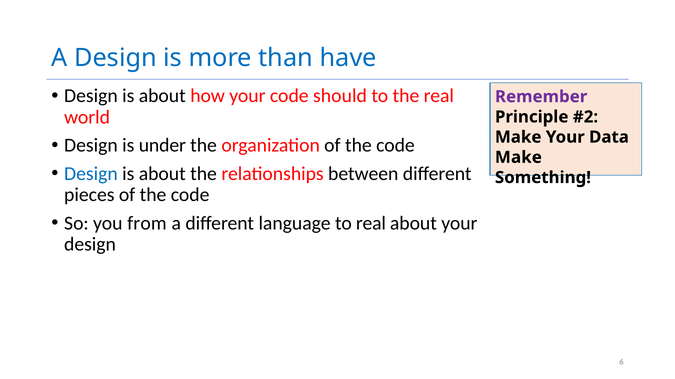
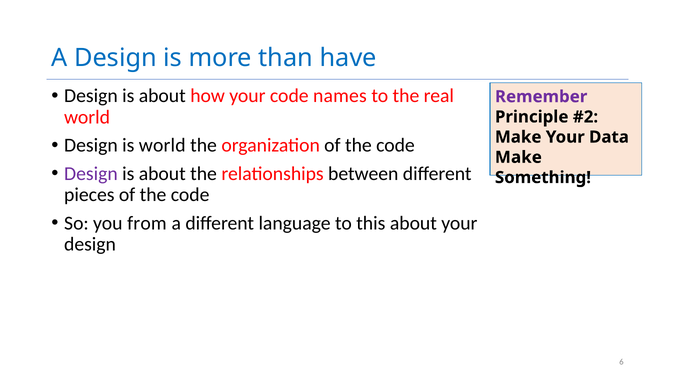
should: should -> names
is under: under -> world
Design at (91, 174) colour: blue -> purple
to real: real -> this
